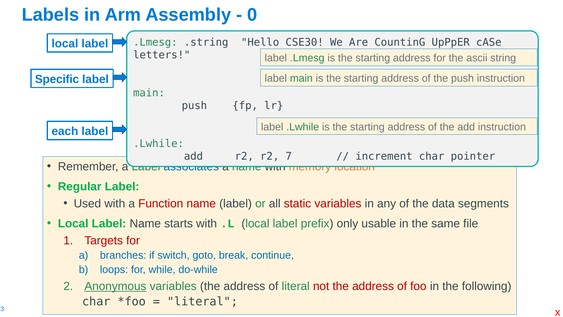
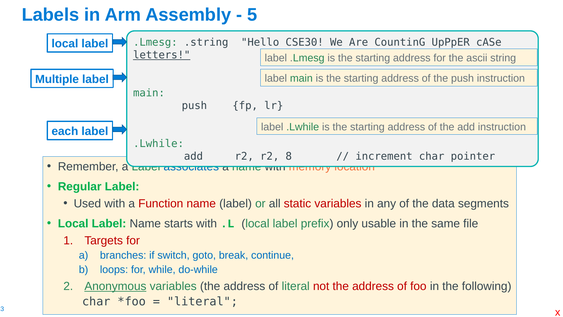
0: 0 -> 5
letters underline: none -> present
Specific: Specific -> Multiple
7: 7 -> 8
